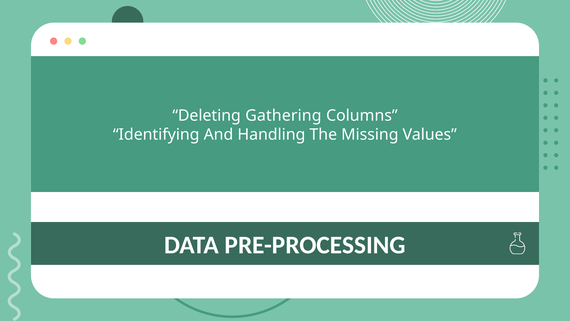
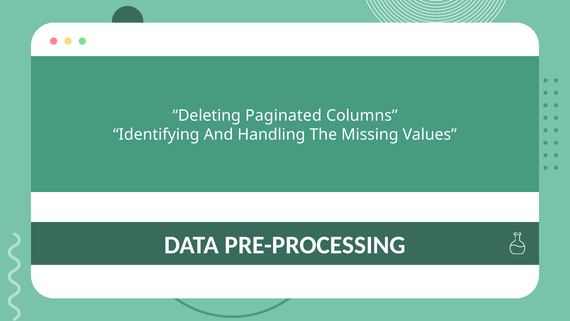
Gathering: Gathering -> Paginated
